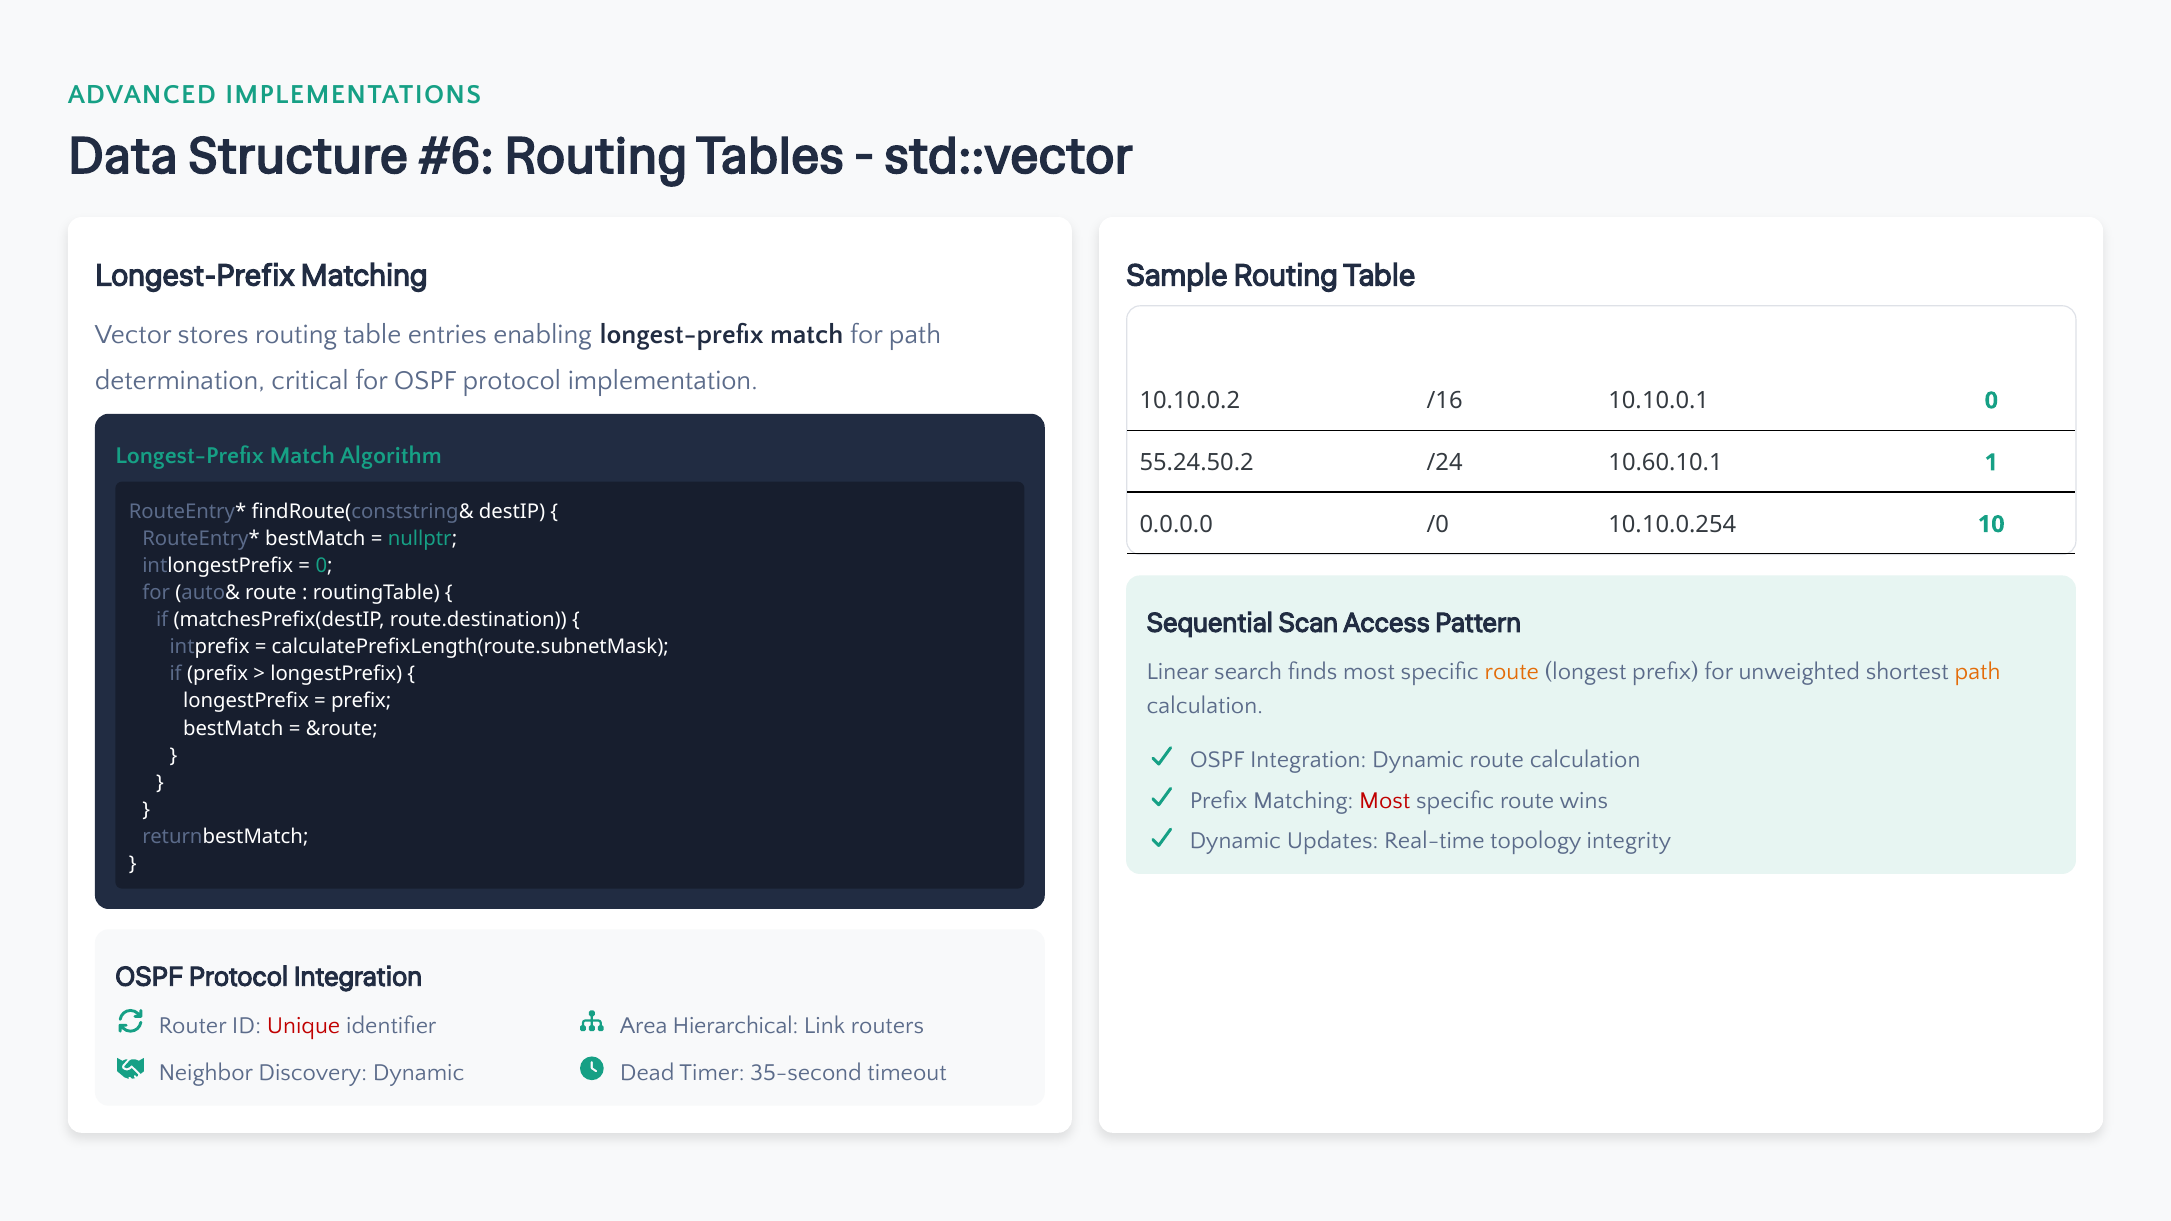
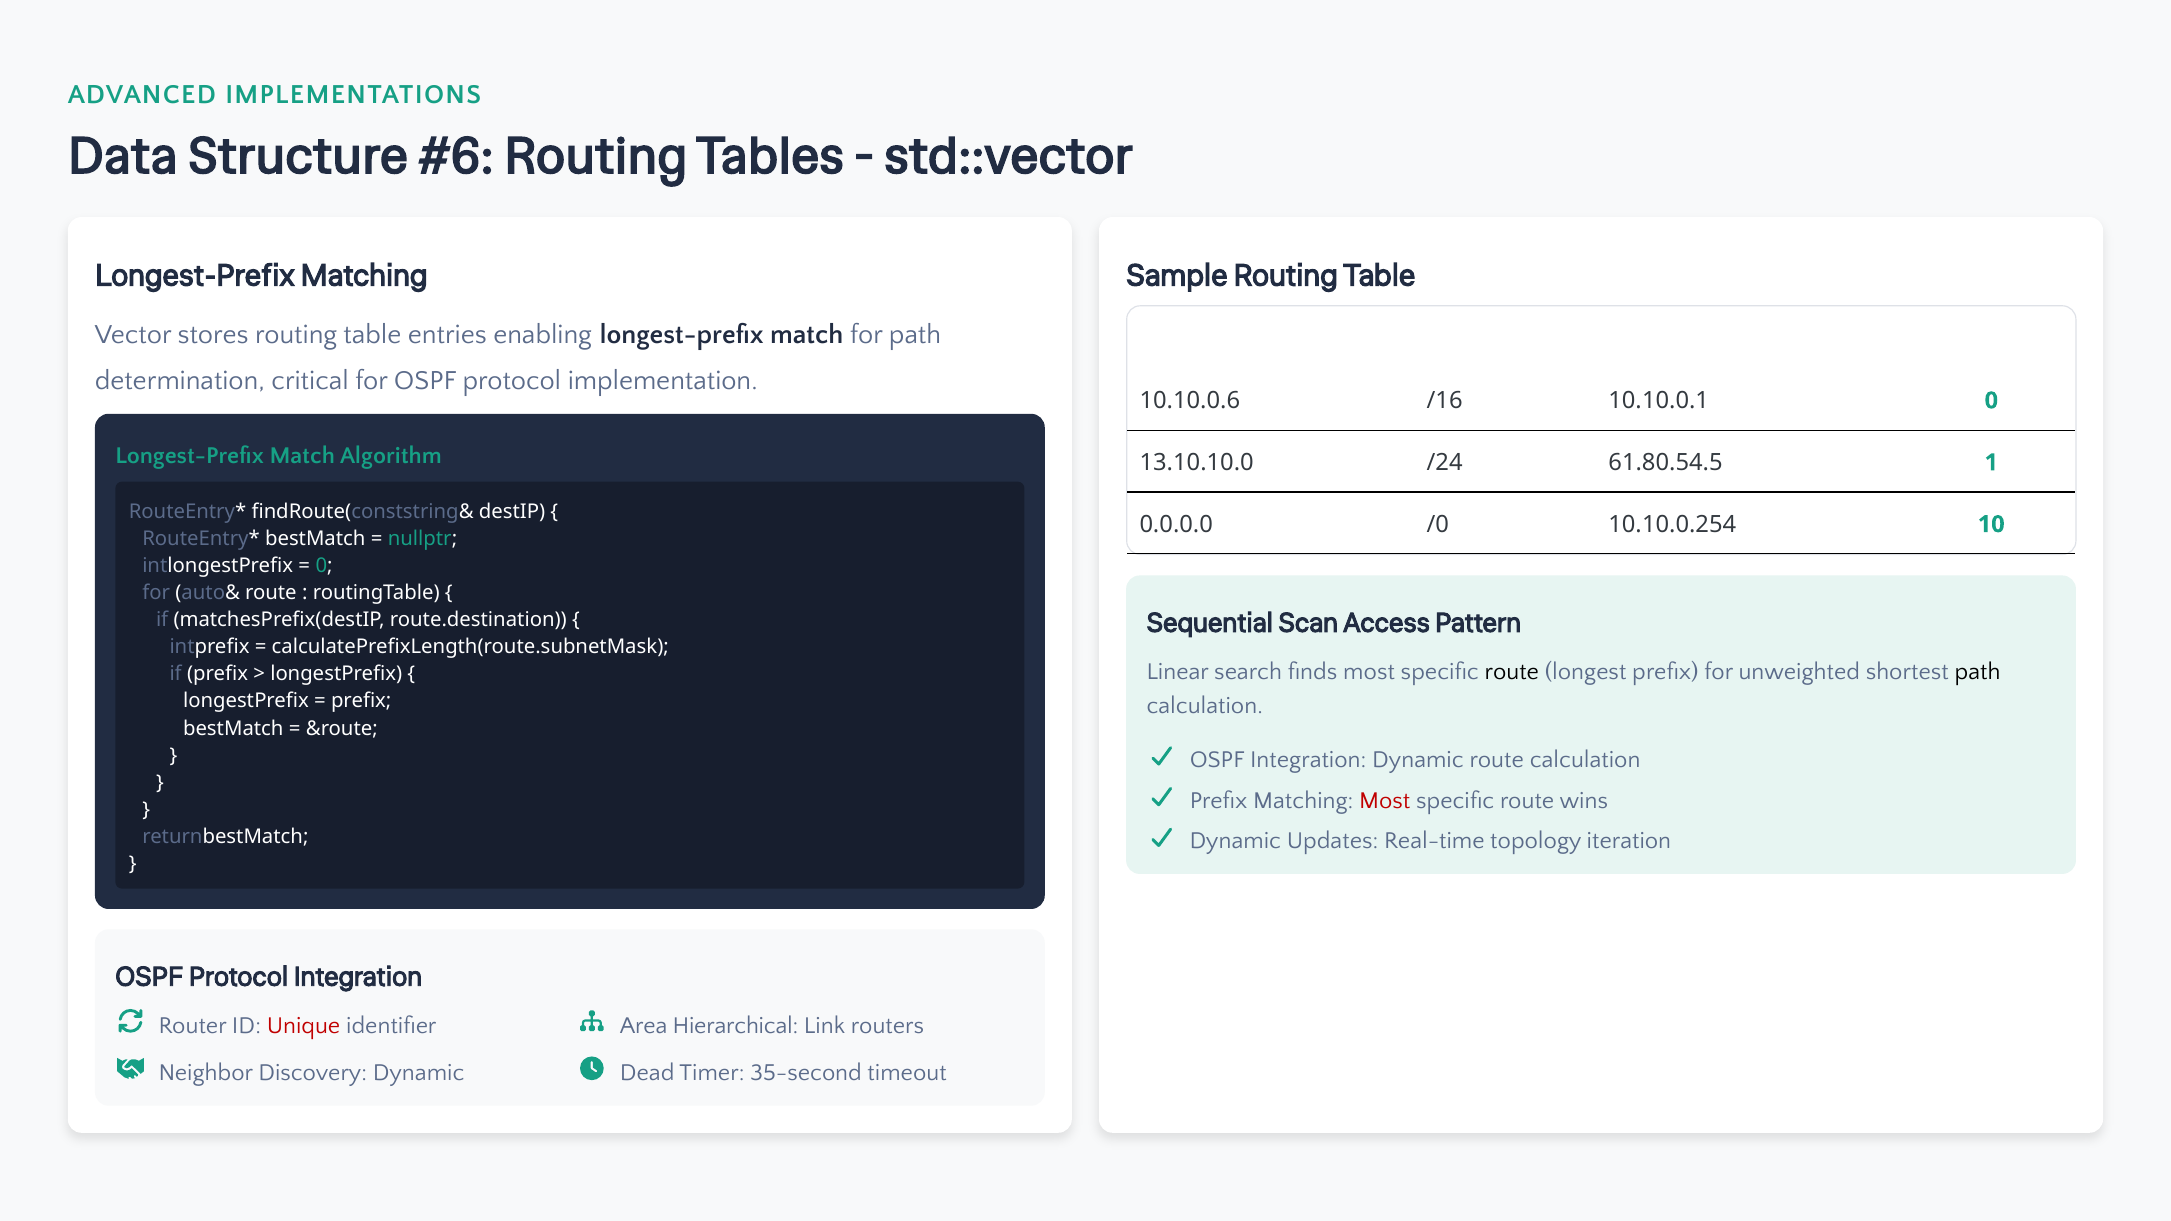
10.10.0.2: 10.10.0.2 -> 10.10.0.6
55.24.50.2: 55.24.50.2 -> 13.10.10.0
10.60.10.1: 10.60.10.1 -> 61.80.54.5
route at (1512, 671) colour: orange -> black
path at (1978, 671) colour: orange -> black
integrity: integrity -> iteration
